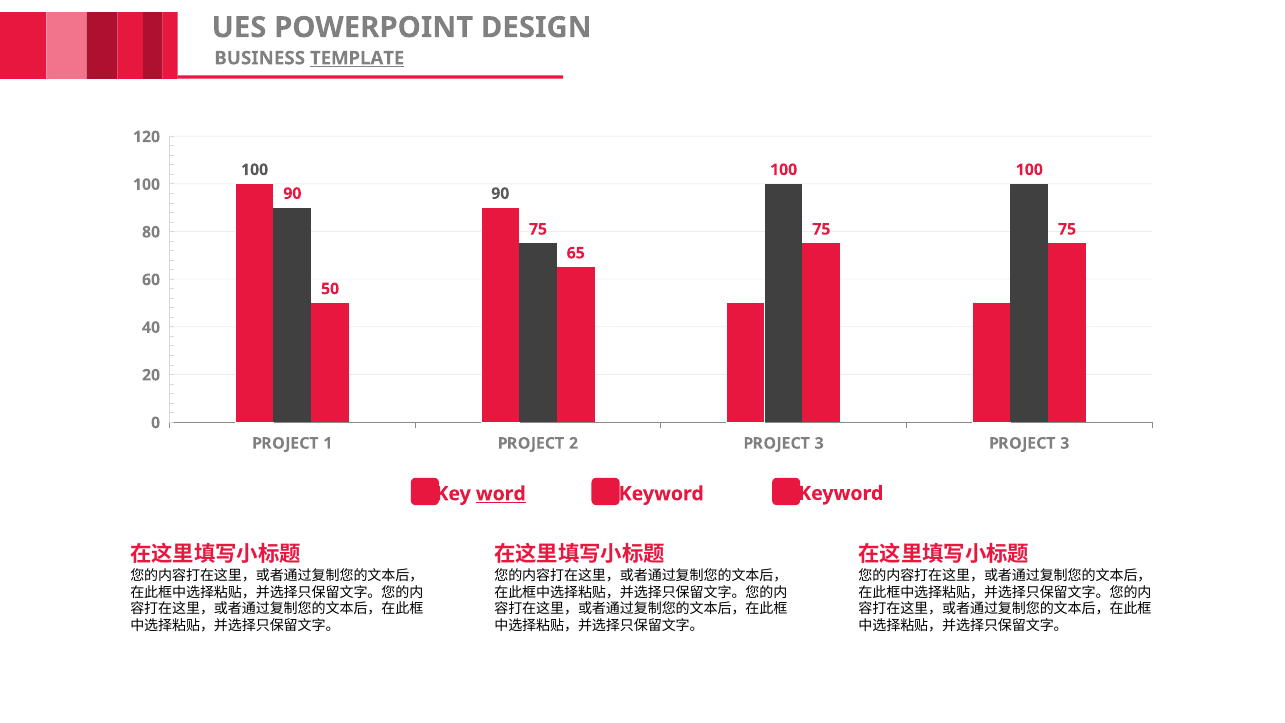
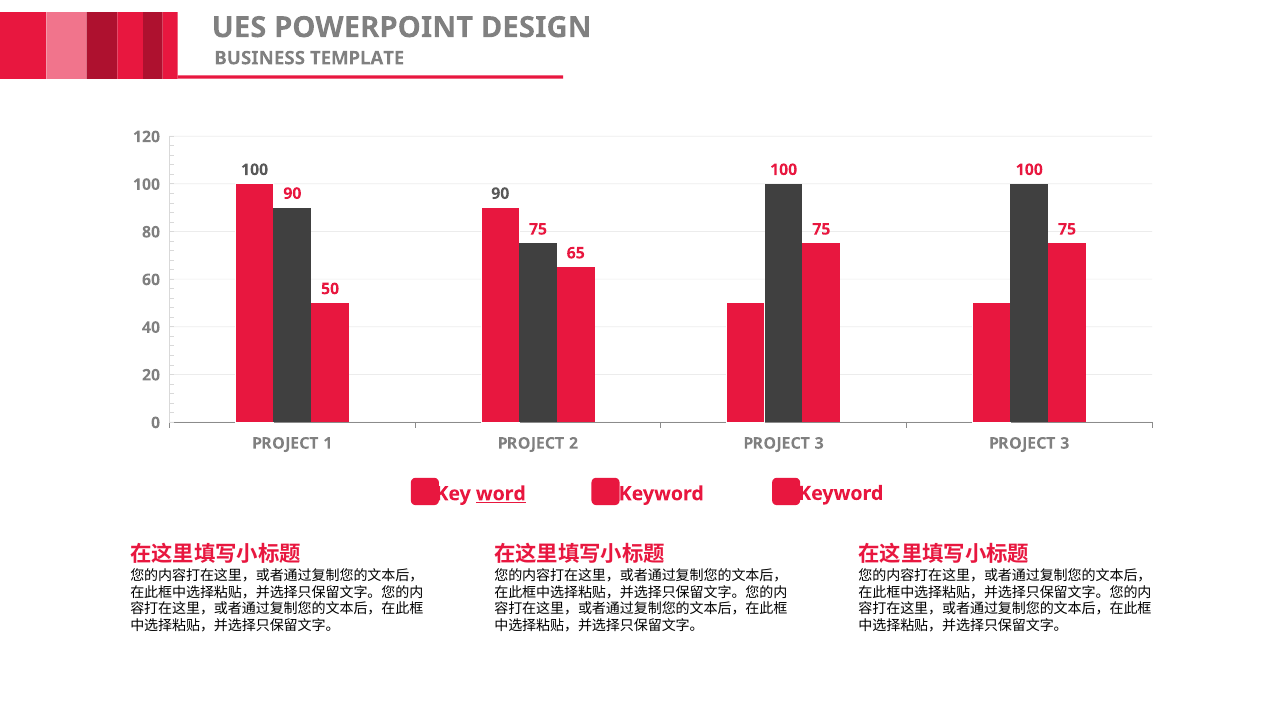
TEMPLATE underline: present -> none
